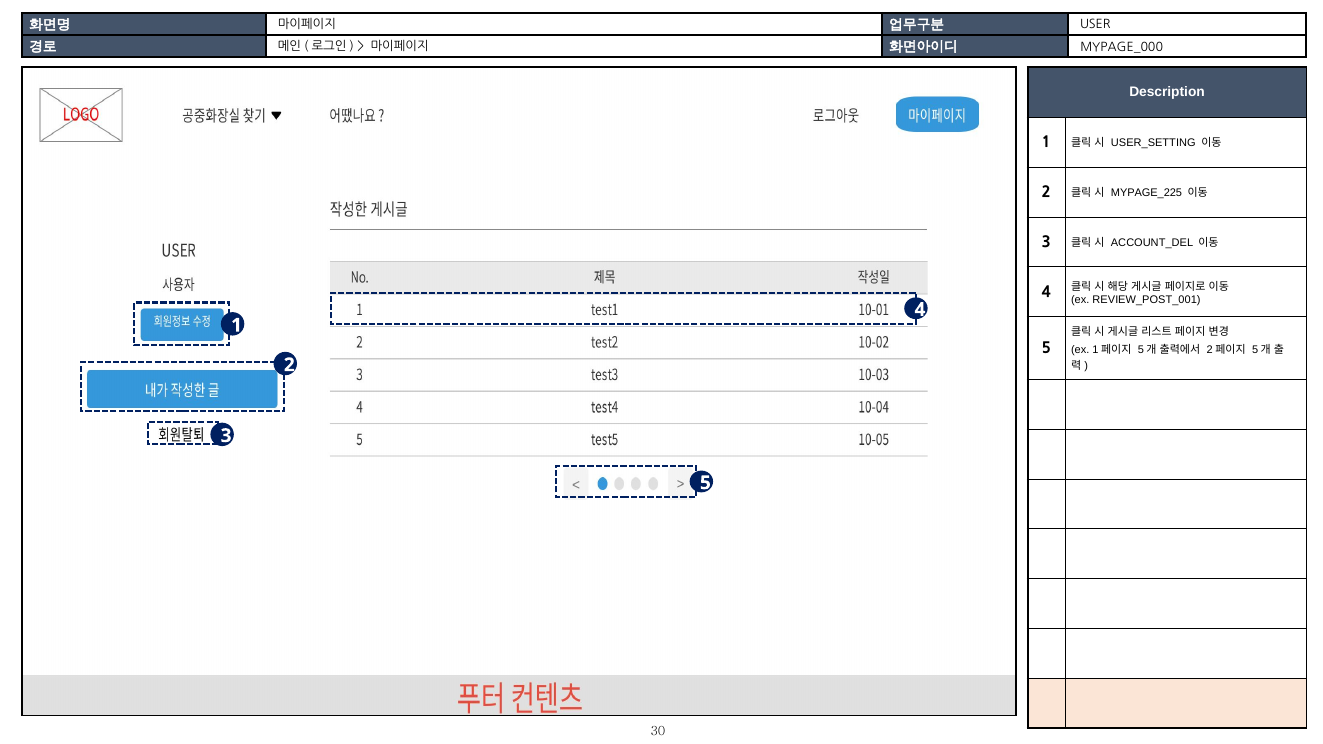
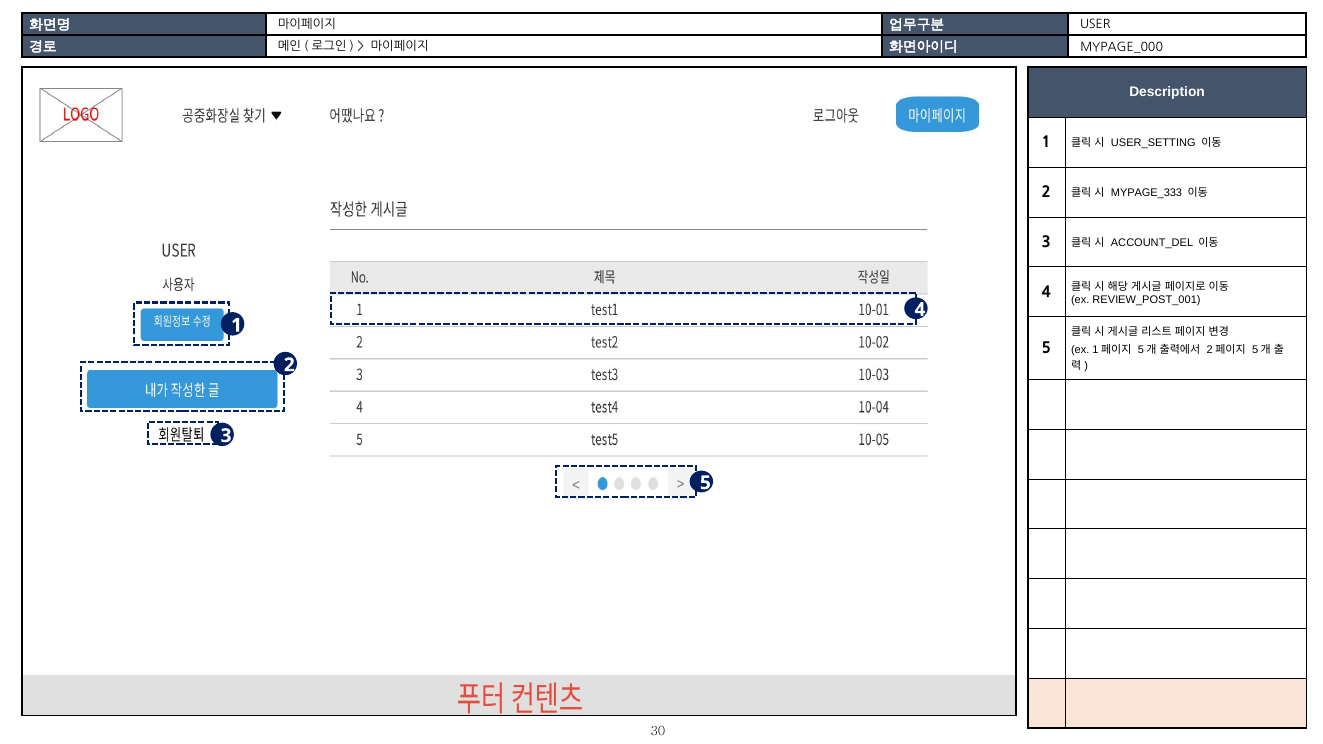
MYPAGE_225: MYPAGE_225 -> MYPAGE_333
